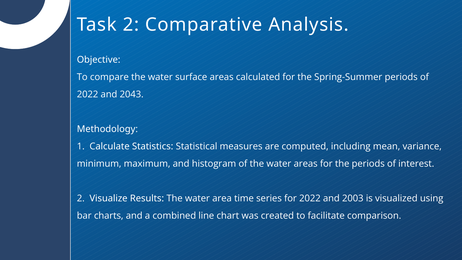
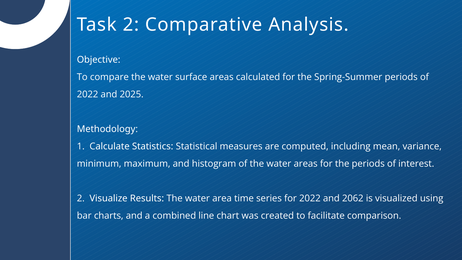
2043: 2043 -> 2025
2003: 2003 -> 2062
